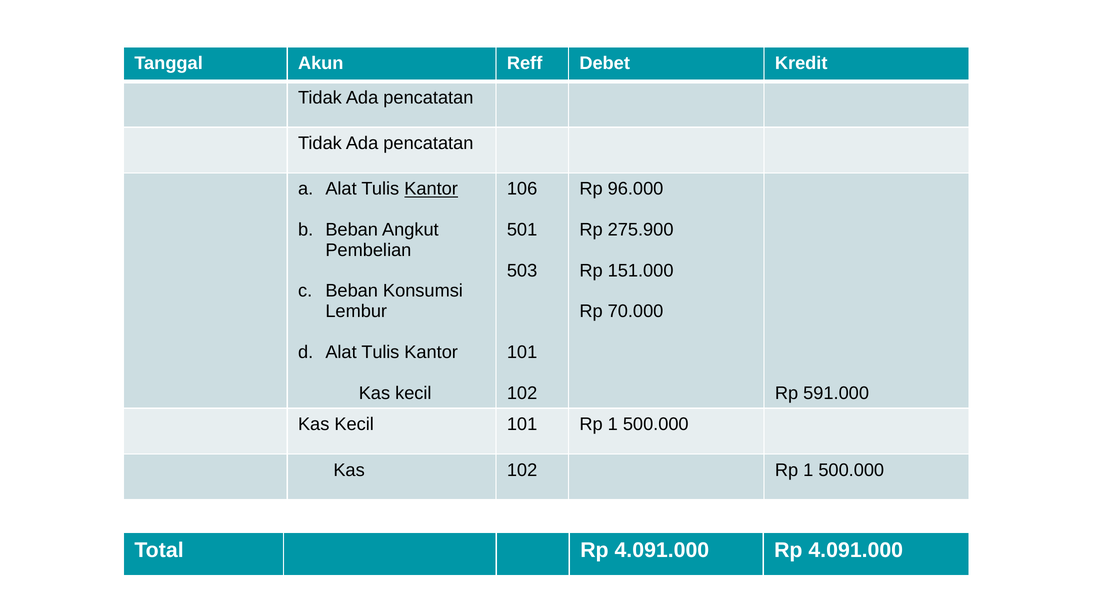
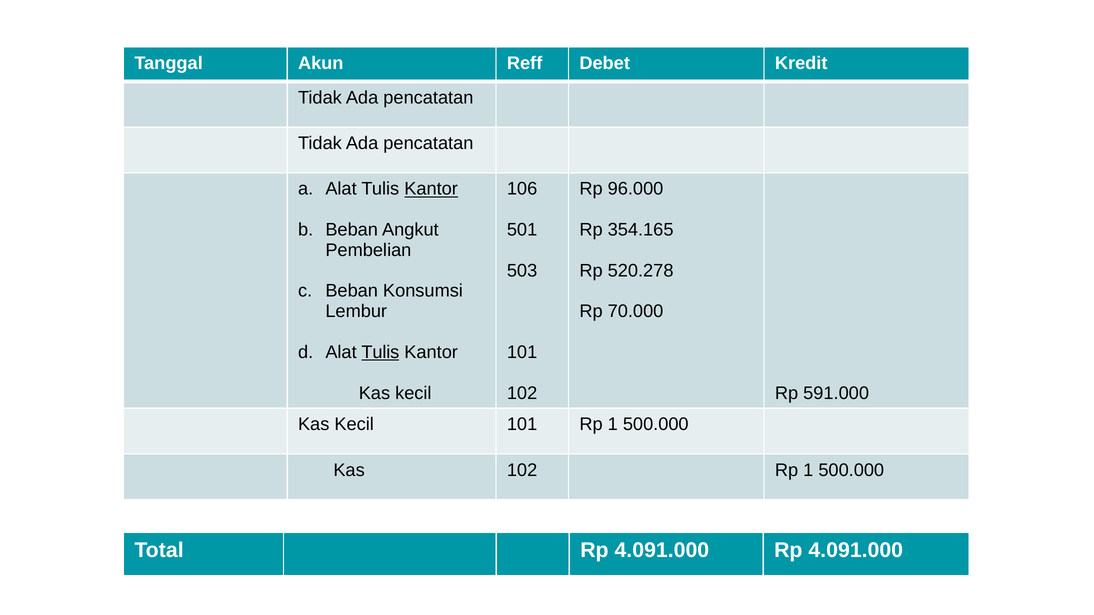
275.900: 275.900 -> 354.165
151.000: 151.000 -> 520.278
Tulis at (380, 352) underline: none -> present
